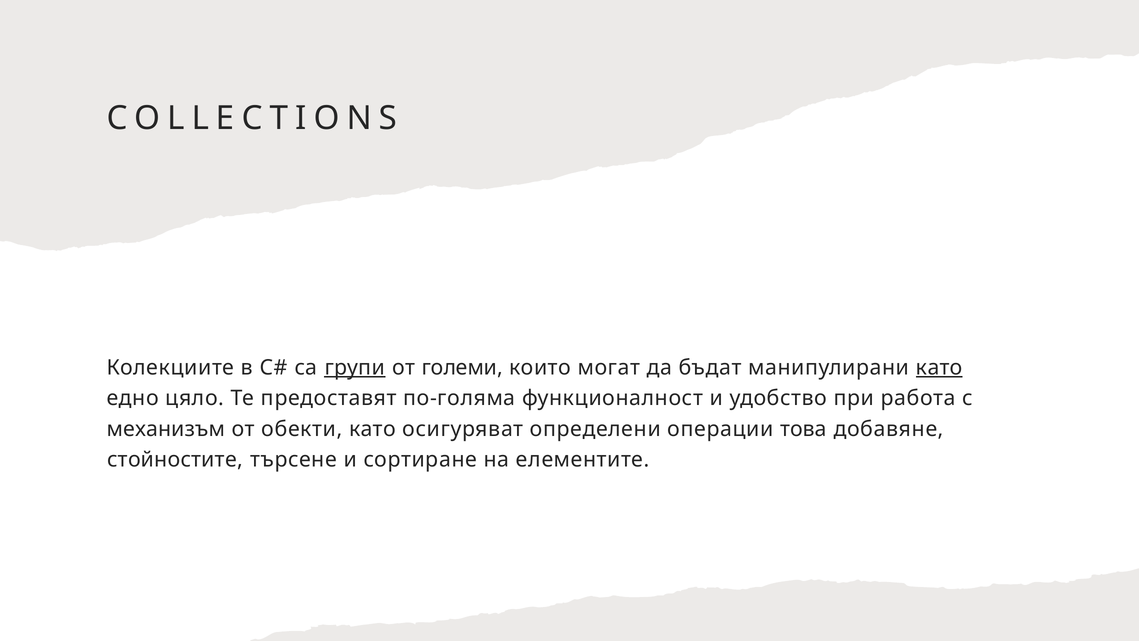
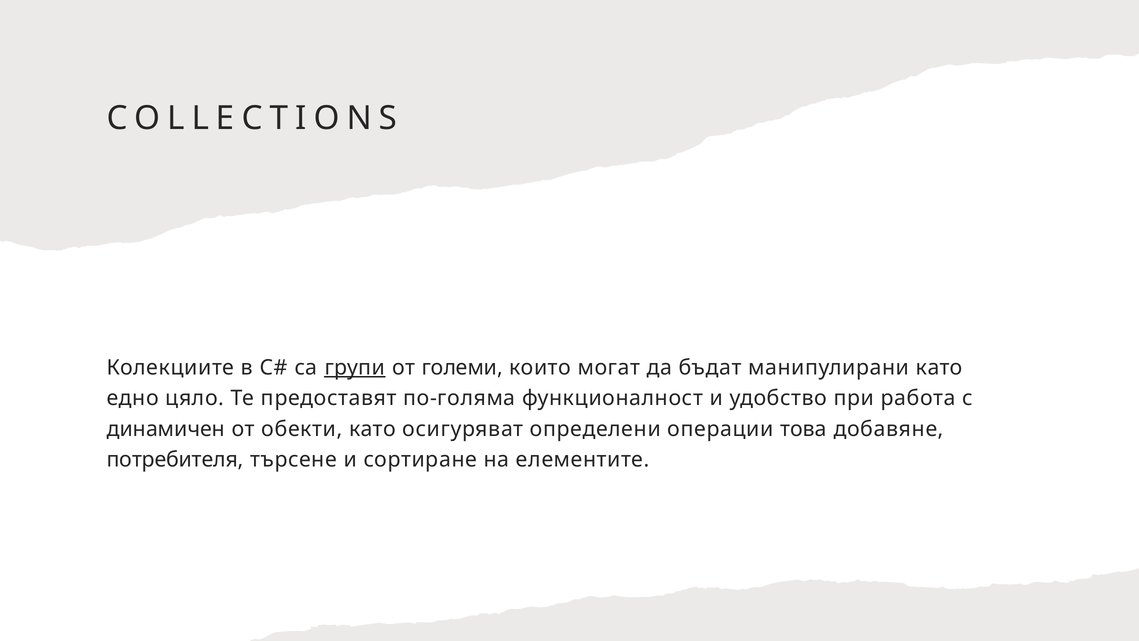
като at (939, 367) underline: present -> none
механизъм: механизъм -> динамичен
стойностите: стойностите -> потребителя
